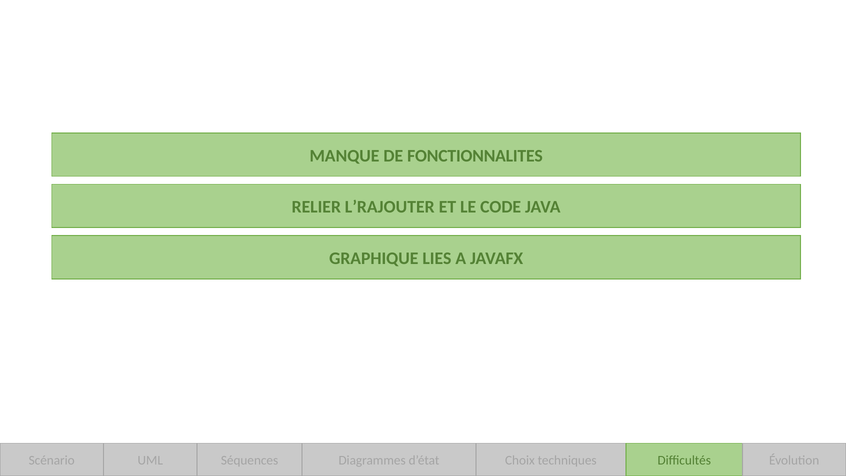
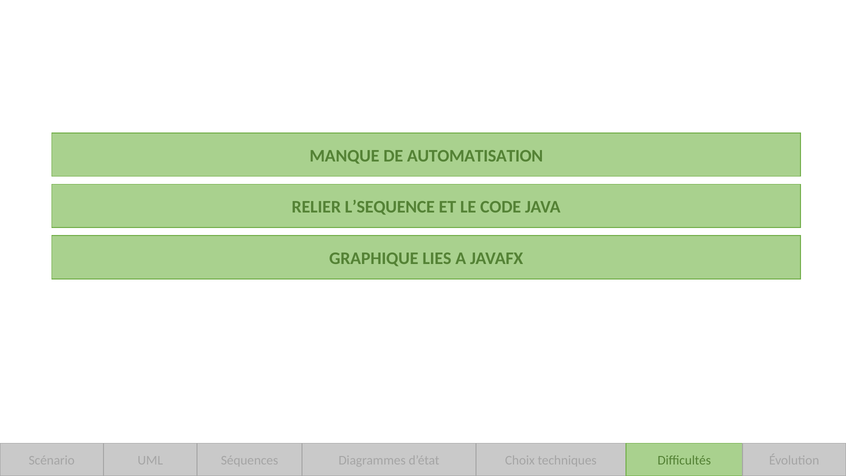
FONCTIONNALITES: FONCTIONNALITES -> AUTOMATISATION
L’RAJOUTER: L’RAJOUTER -> L’SEQUENCE
